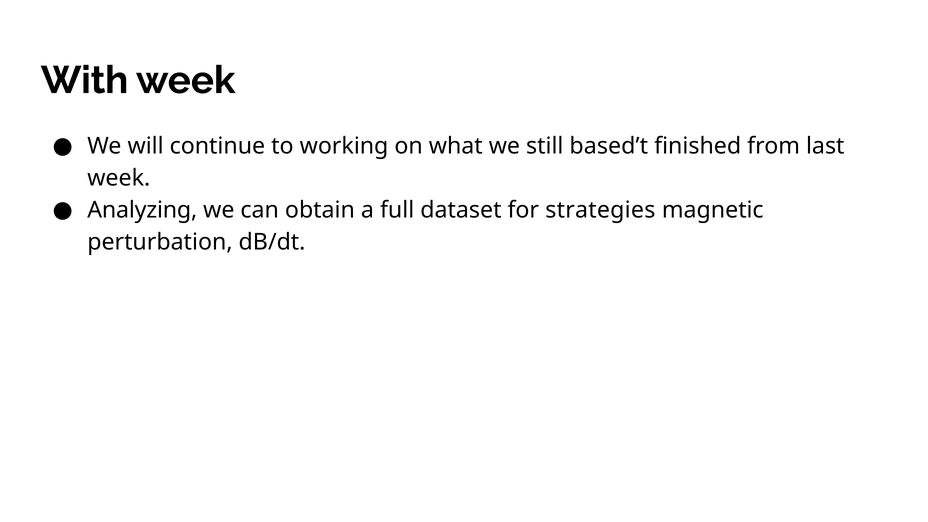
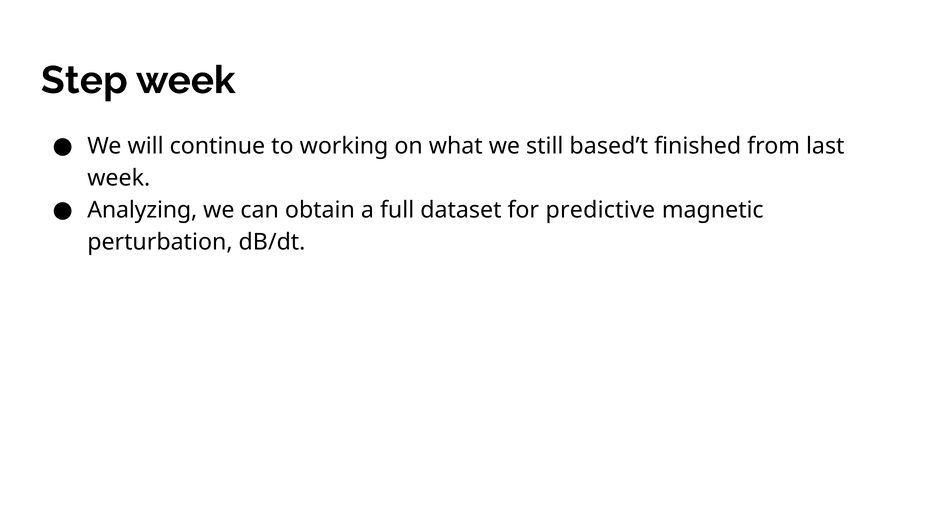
With: With -> Step
strategies: strategies -> predictive
